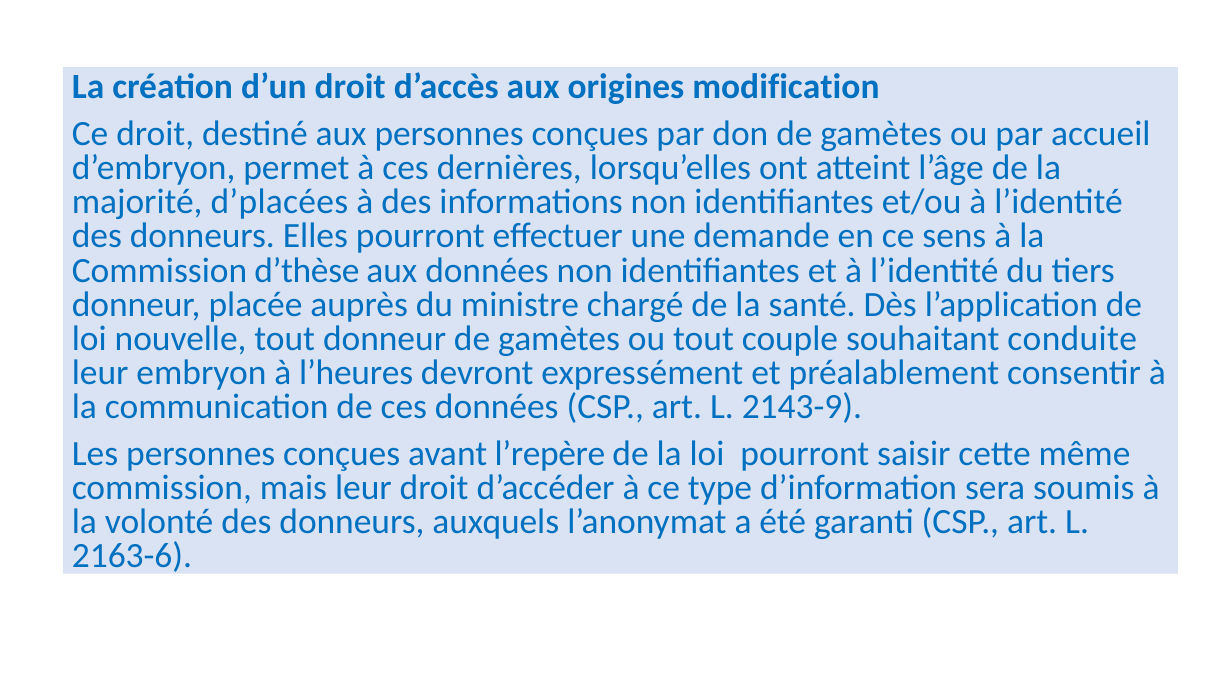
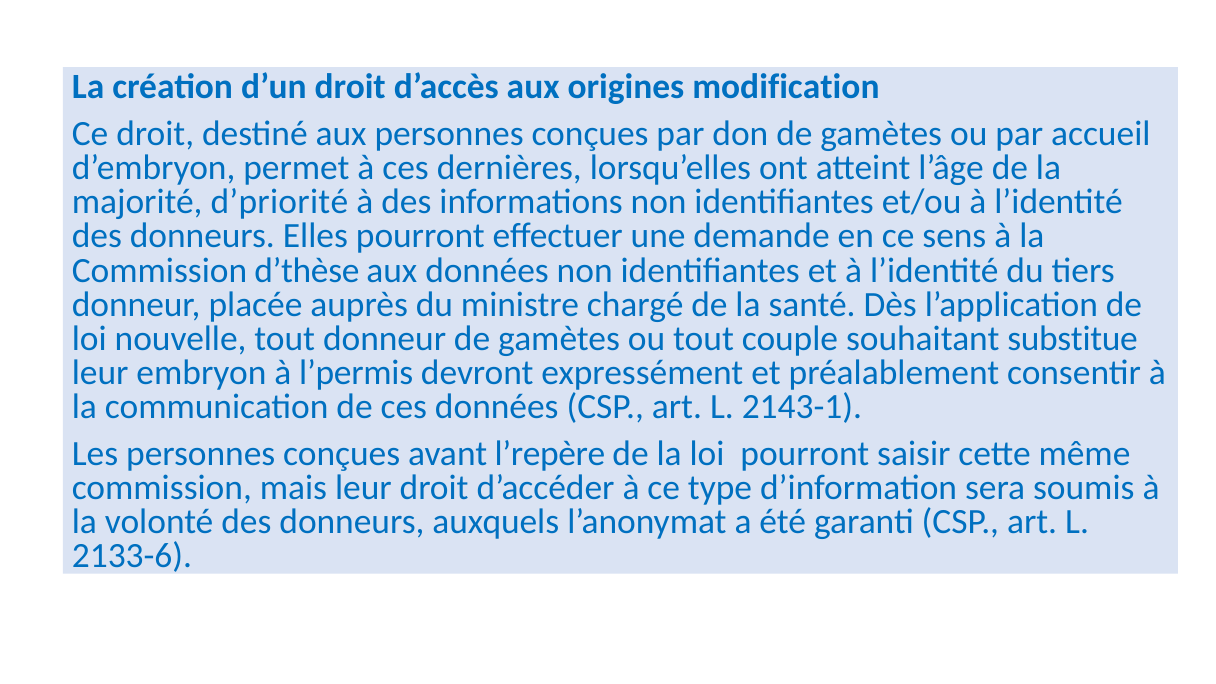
d’placées: d’placées -> d’priorité
conduite: conduite -> substitue
l’heures: l’heures -> l’permis
2143-9: 2143-9 -> 2143-1
2163-6: 2163-6 -> 2133-6
